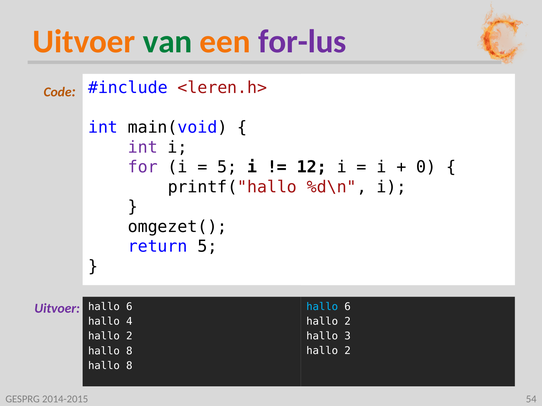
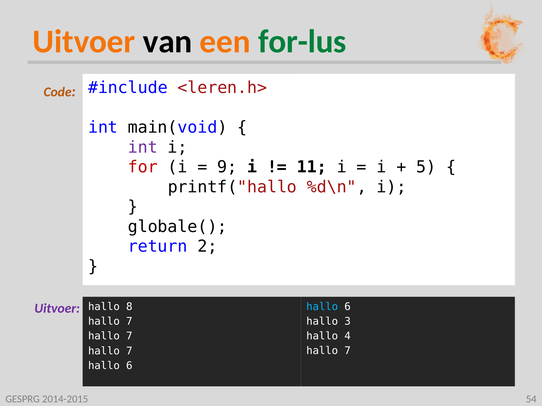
van colour: green -> black
for-lus colour: purple -> green
for colour: purple -> red
5 at (227, 167): 5 -> 9
12: 12 -> 11
0: 0 -> 5
omgezet(: omgezet( -> globale(
return 5: 5 -> 2
6 at (129, 307): 6 -> 8
2 at (348, 322): 2 -> 3
4 at (129, 322): 4 -> 7
3: 3 -> 4
2 at (129, 337): 2 -> 7
2 at (348, 351): 2 -> 7
8 at (129, 351): 8 -> 7
8 at (129, 366): 8 -> 6
